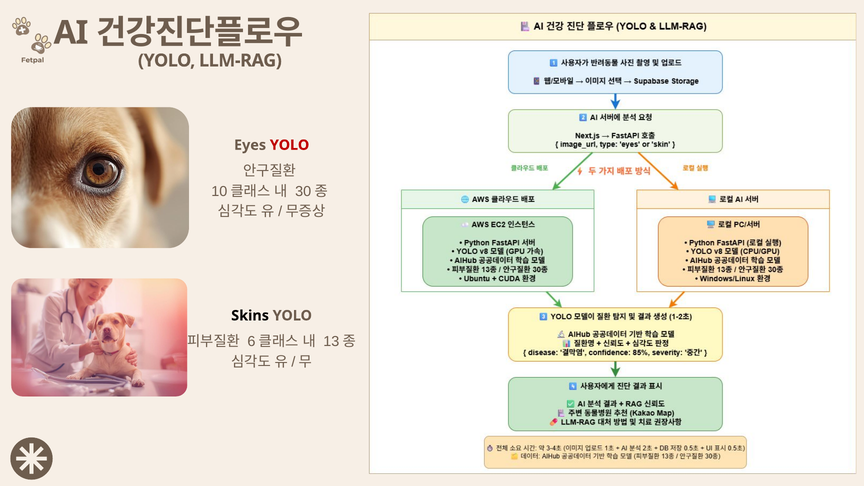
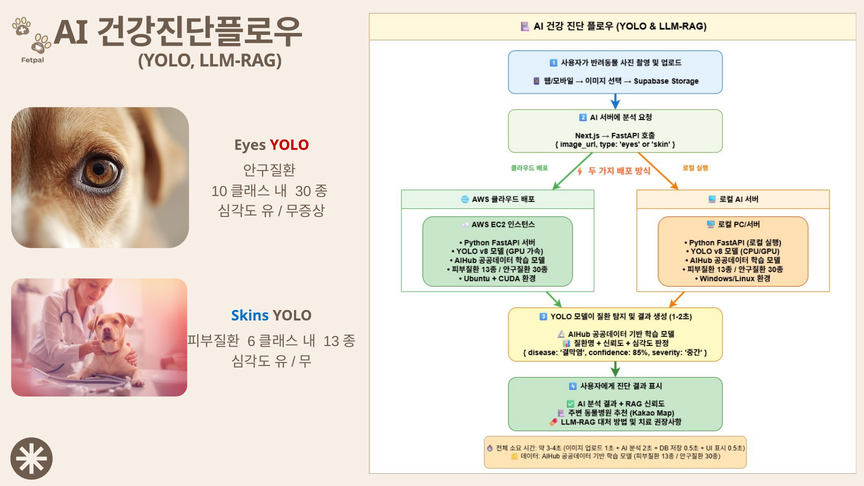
Skins colour: black -> blue
